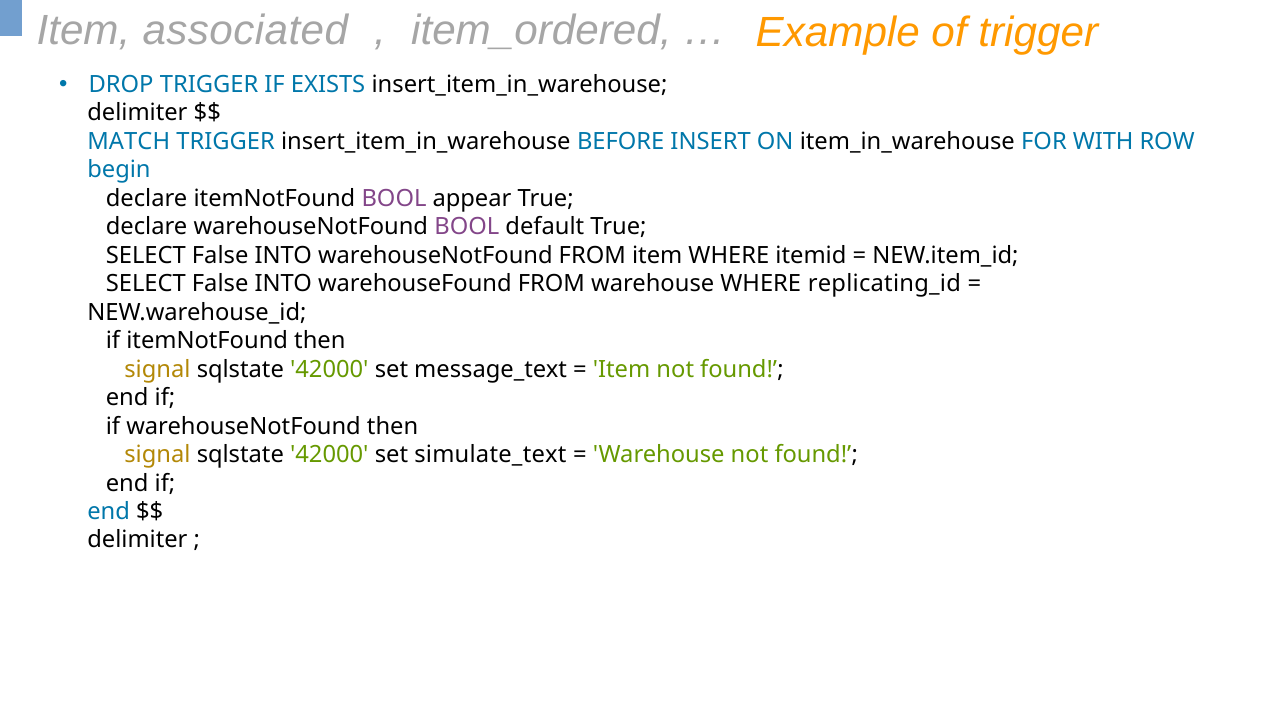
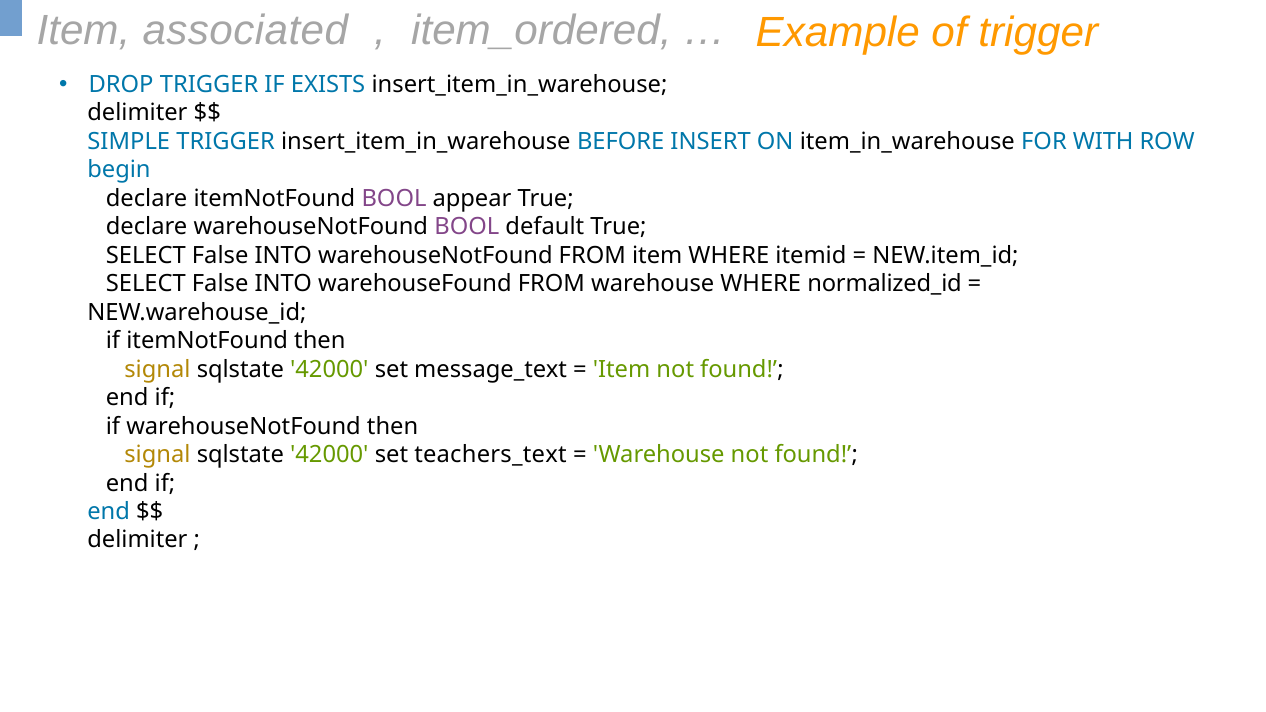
MATCH: MATCH -> SIMPLE
replicating_id: replicating_id -> normalized_id
simulate_text: simulate_text -> teachers_text
